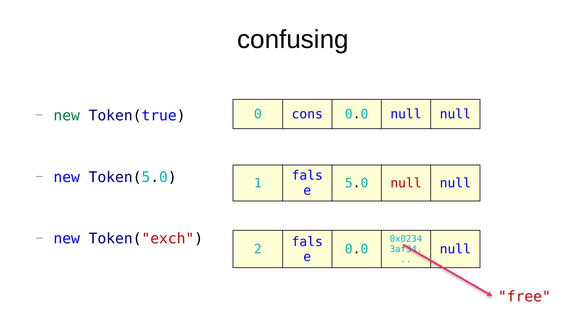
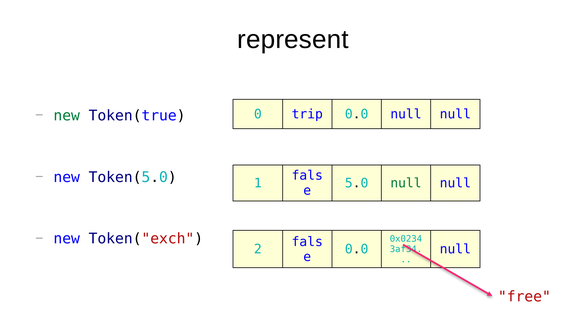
confusing: confusing -> represent
cons: cons -> trip
null at (406, 183) colour: red -> green
